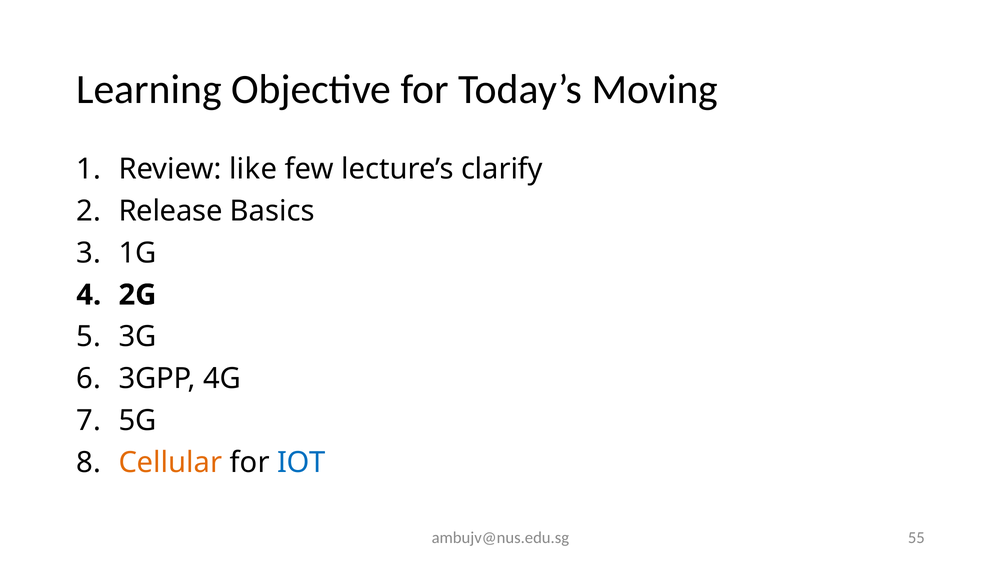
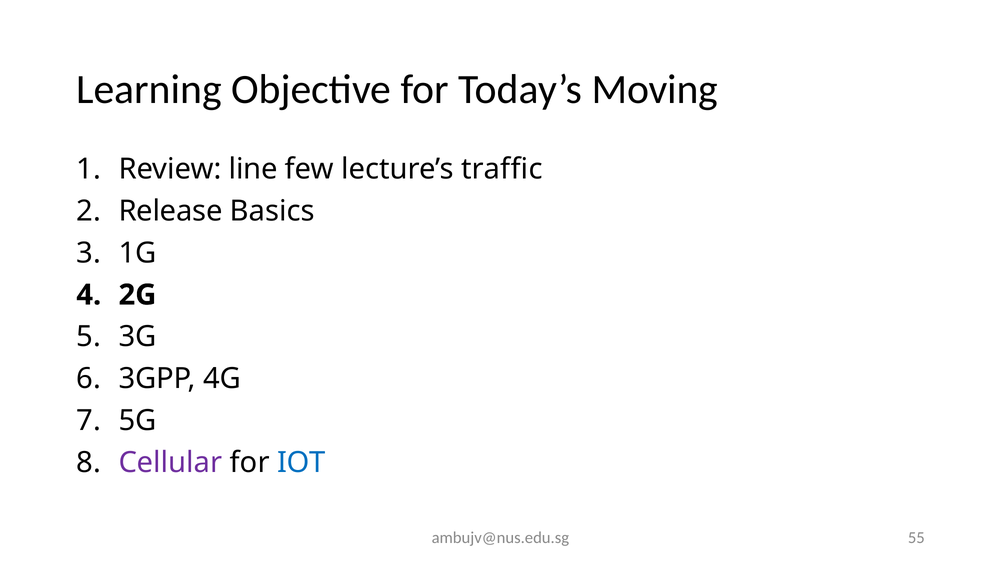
like: like -> line
clarify: clarify -> traffic
Cellular colour: orange -> purple
